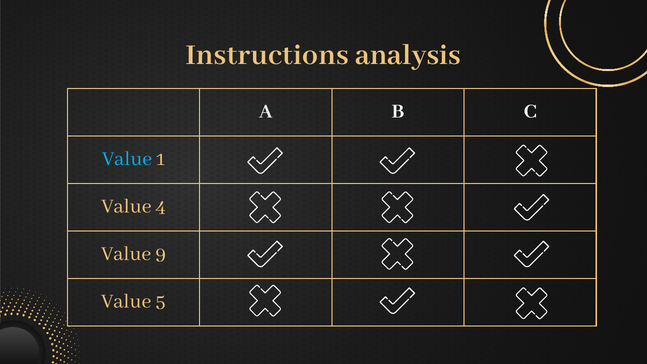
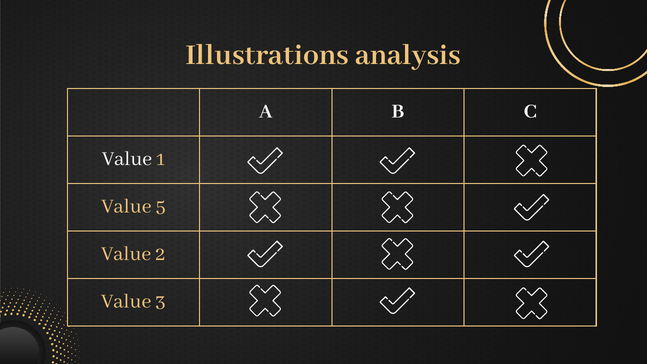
Instructions: Instructions -> Illustrations
Value at (127, 158) colour: light blue -> white
4: 4 -> 5
9: 9 -> 2
5: 5 -> 3
